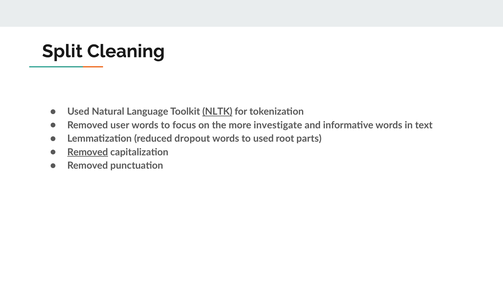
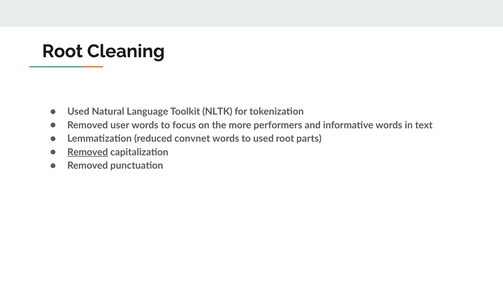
Split at (62, 51): Split -> Root
NLTK underline: present -> none
investigate: investigate -> performers
dropout: dropout -> convnet
